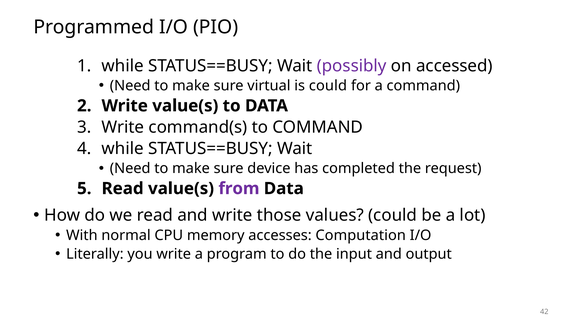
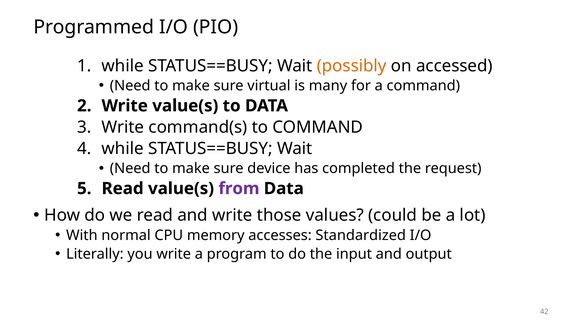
possibly colour: purple -> orange
is could: could -> many
Computation: Computation -> Standardized
